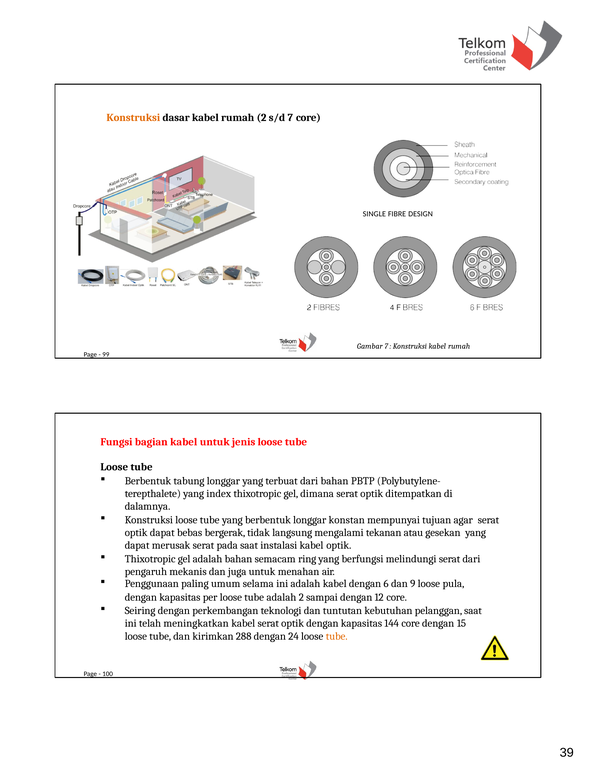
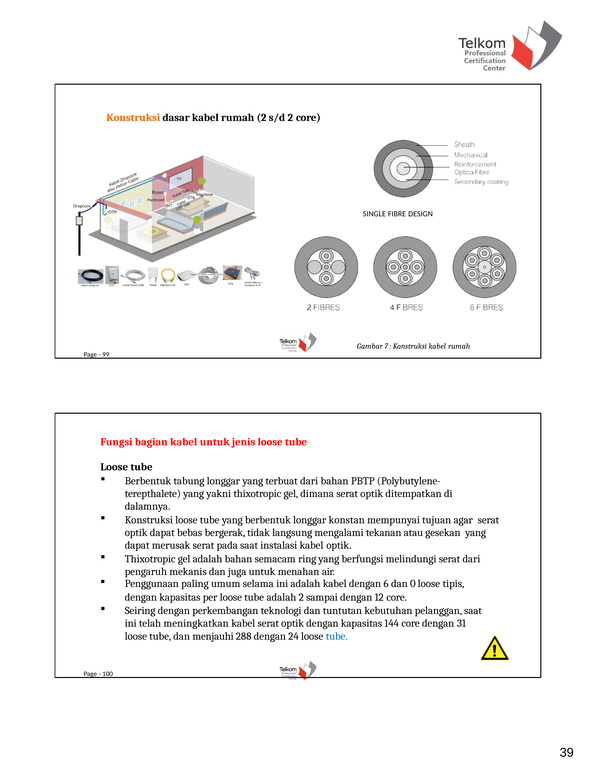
s/d 7: 7 -> 2
index: index -> yakni
9: 9 -> 0
pula: pula -> tipis
15: 15 -> 31
kirimkan: kirimkan -> menjauhi
tube at (337, 637) colour: orange -> blue
